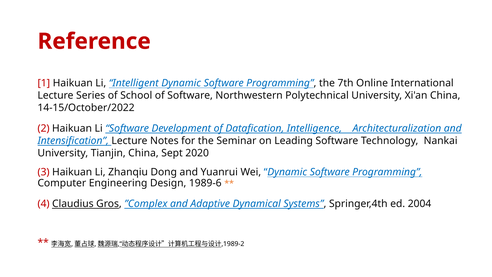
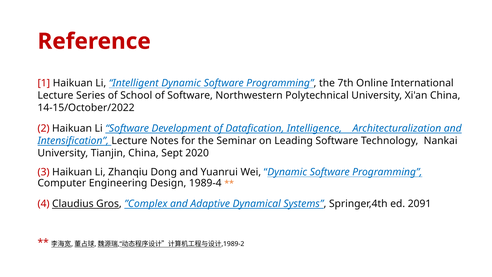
1989-6: 1989-6 -> 1989-4
2004: 2004 -> 2091
